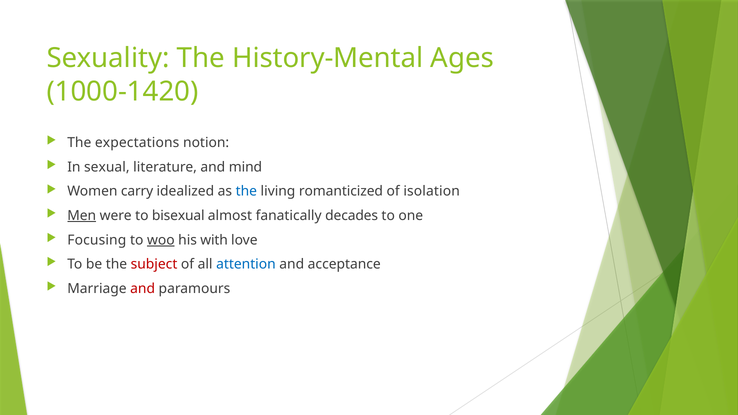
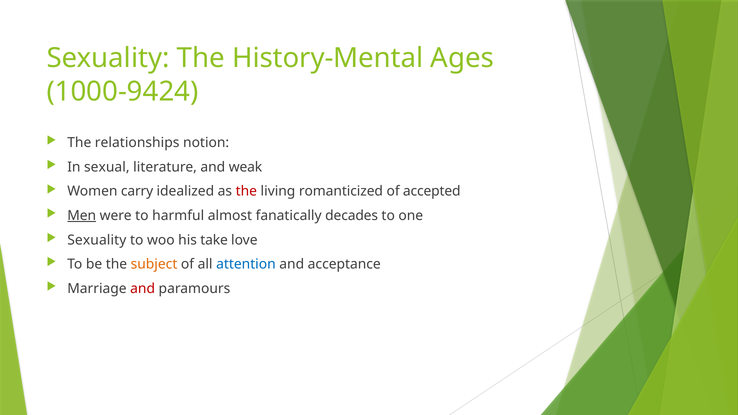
1000-1420: 1000-1420 -> 1000-9424
expectations: expectations -> relationships
mind: mind -> weak
the at (246, 191) colour: blue -> red
isolation: isolation -> accepted
bisexual: bisexual -> harmful
Focusing at (97, 240): Focusing -> Sexuality
woo underline: present -> none
with: with -> take
subject colour: red -> orange
